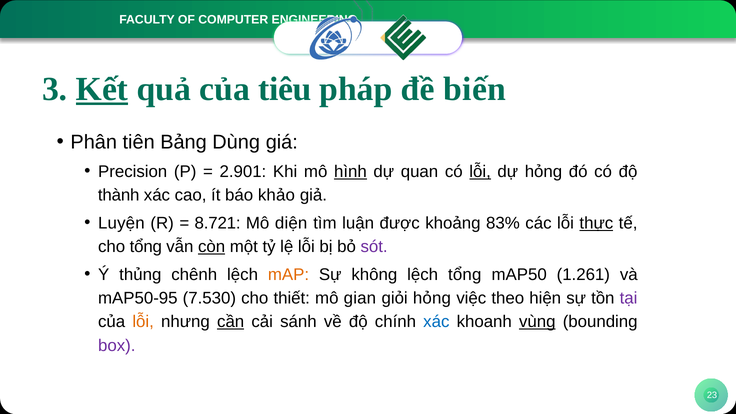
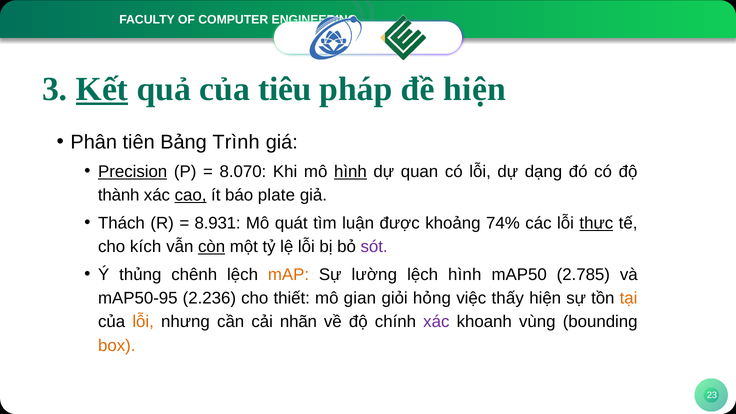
đề biến: biến -> hiện
Dùng: Dùng -> Trình
Precision underline: none -> present
2.901: 2.901 -> 8.070
lỗi at (480, 172) underline: present -> none
dự hỏng: hỏng -> dạng
cao underline: none -> present
khảo: khảo -> plate
Luyện: Luyện -> Thách
8.721: 8.721 -> 8.931
diện: diện -> quát
83%: 83% -> 74%
cho tổng: tổng -> kích
không: không -> lường
lệch tổng: tổng -> hình
1.261: 1.261 -> 2.785
7.530: 7.530 -> 2.236
theo: theo -> thấy
tại colour: purple -> orange
cần underline: present -> none
sánh: sánh -> nhãn
xác at (436, 322) colour: blue -> purple
vùng underline: present -> none
box colour: purple -> orange
